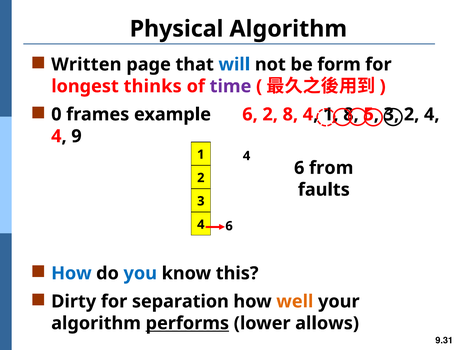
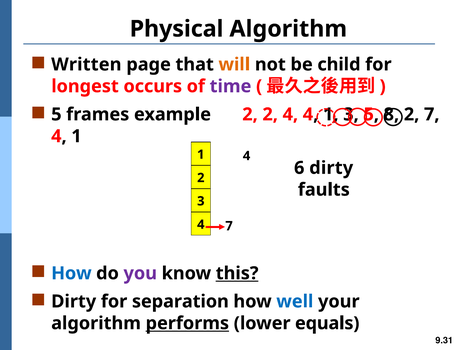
will colour: blue -> orange
form: form -> child
thinks: thinks -> occurs
0 at (56, 114): 0 -> 5
example 6: 6 -> 2
2 8: 8 -> 4
1 8: 8 -> 3
5 3: 3 -> 8
2 4: 4 -> 7
9 at (76, 136): 9 -> 1
6 from: from -> dirty
6 at (229, 226): 6 -> 7
you colour: blue -> purple
this underline: none -> present
well colour: orange -> blue
allows: allows -> equals
